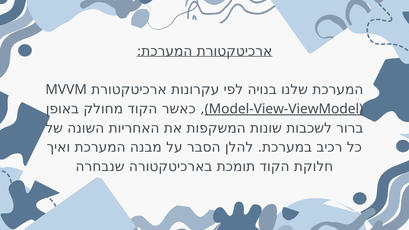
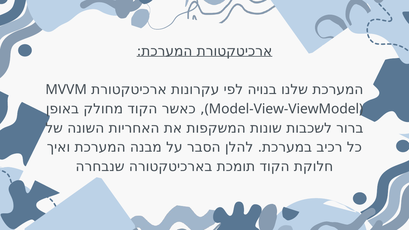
Model-View-ViewModel underline: present -> none
